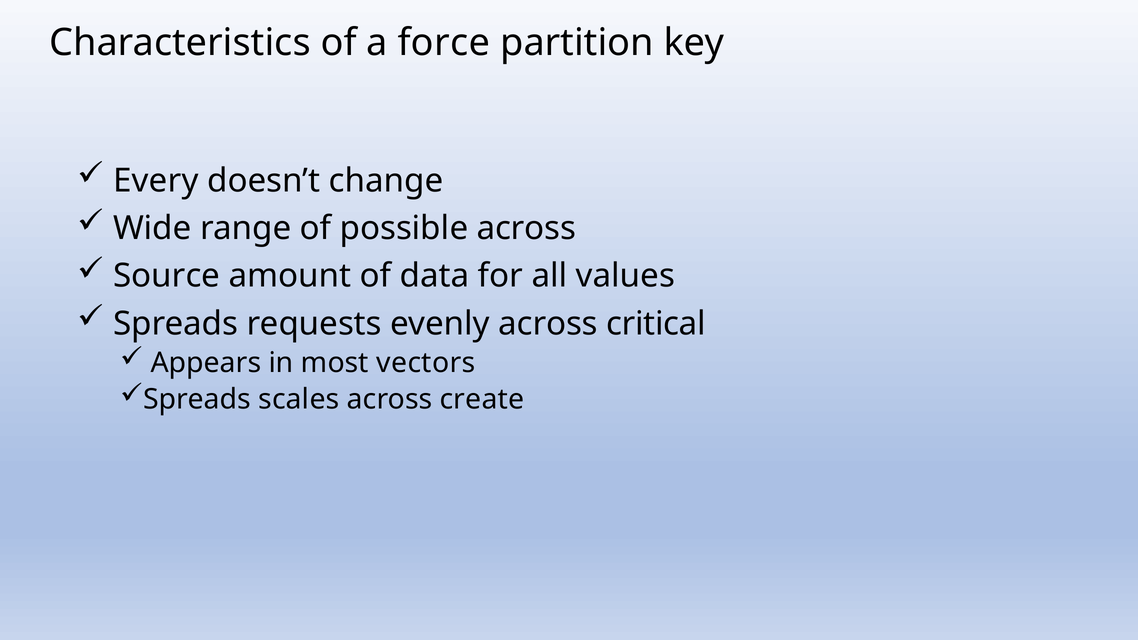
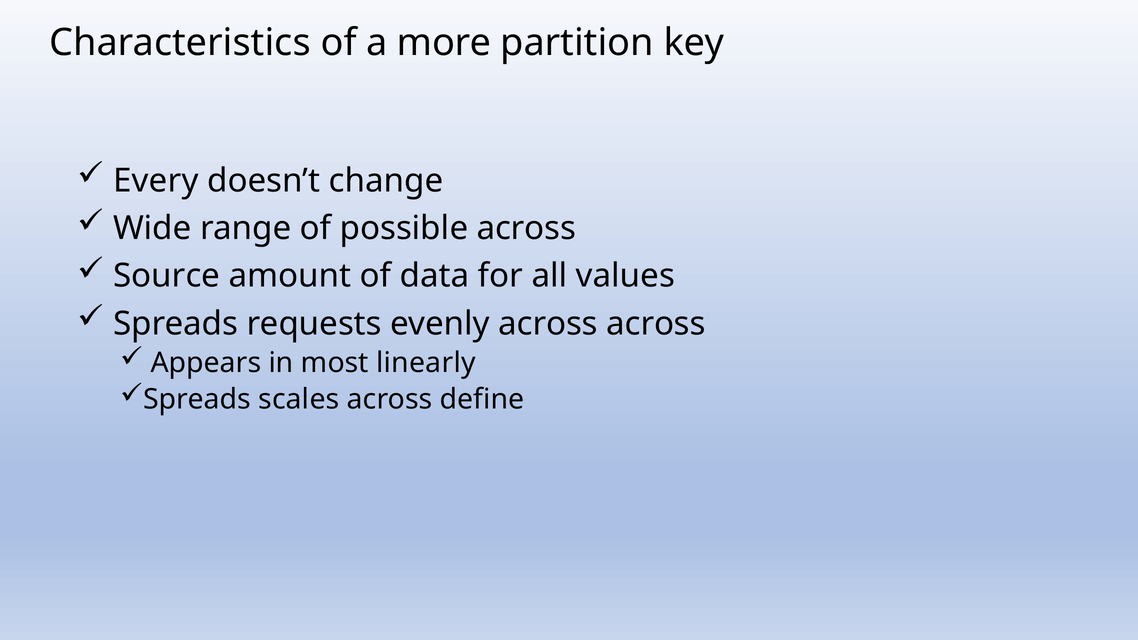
force: force -> more
across critical: critical -> across
vectors: vectors -> linearly
create: create -> define
